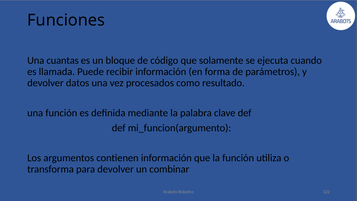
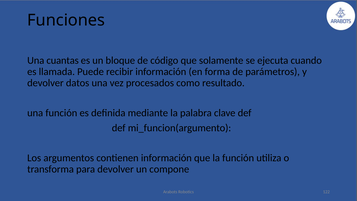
combinar: combinar -> compone
